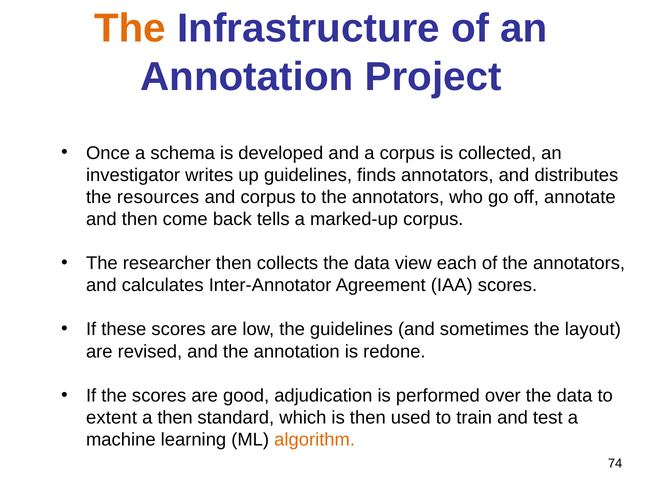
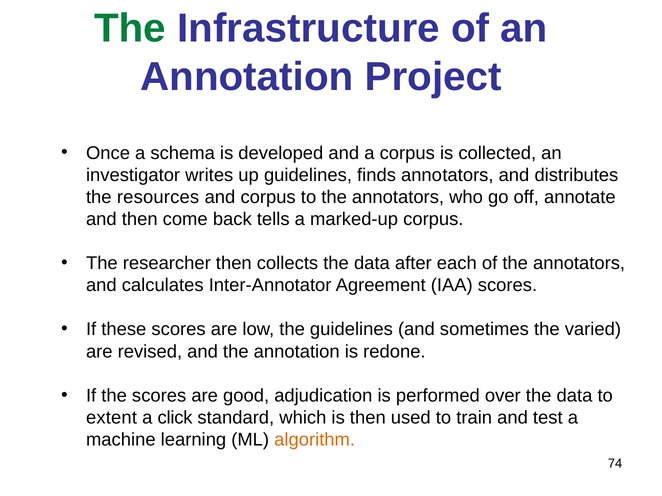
The at (130, 28) colour: orange -> green
view: view -> after
layout: layout -> varied
a then: then -> click
